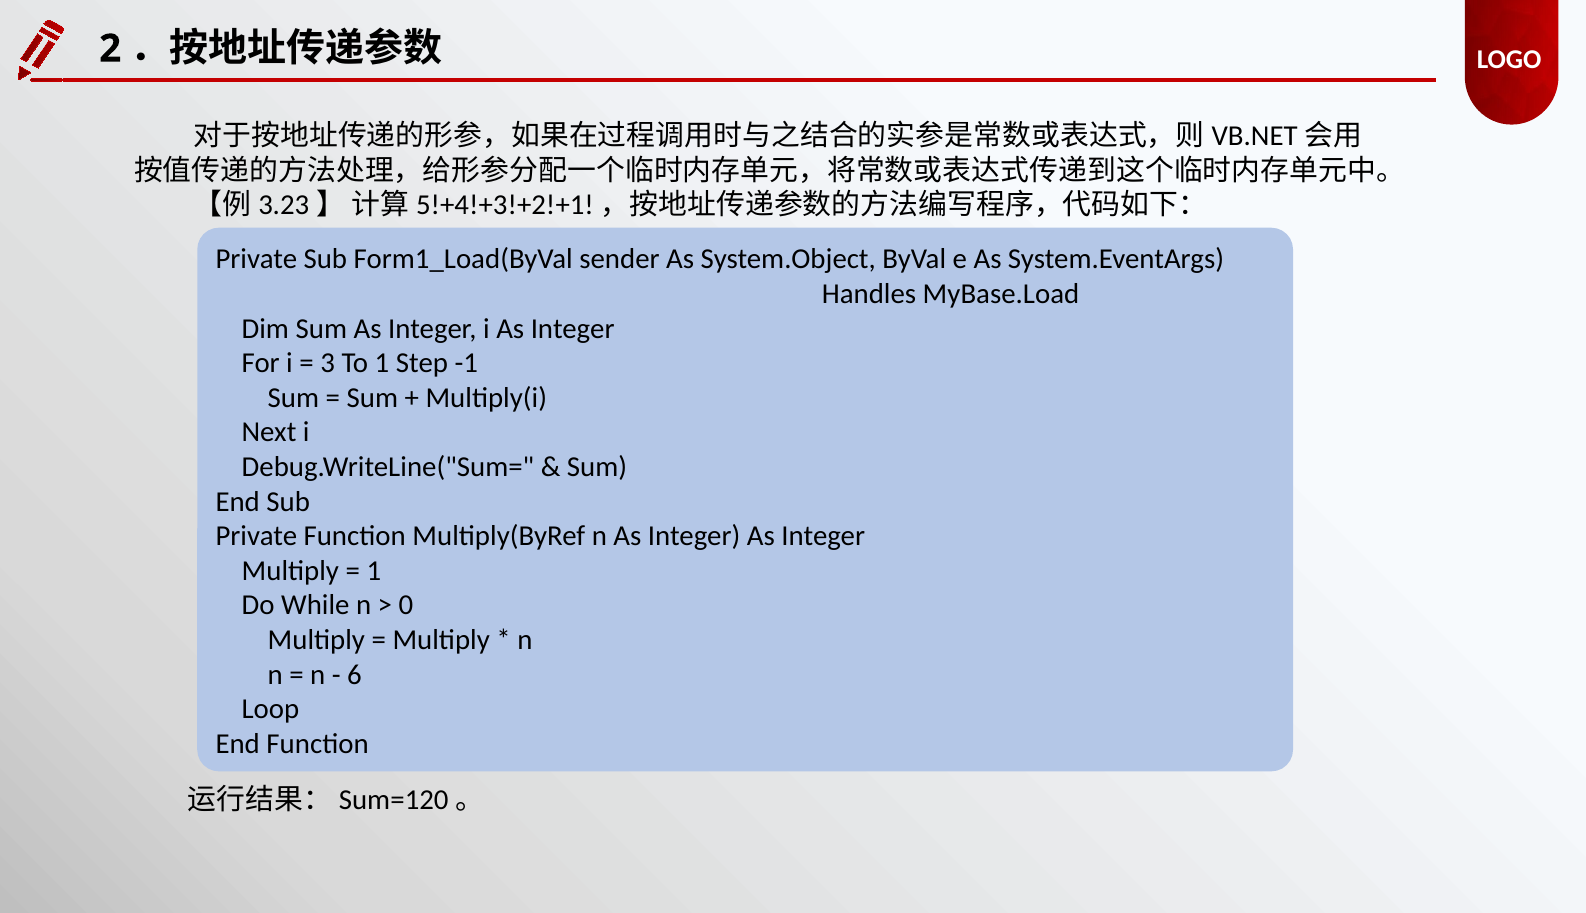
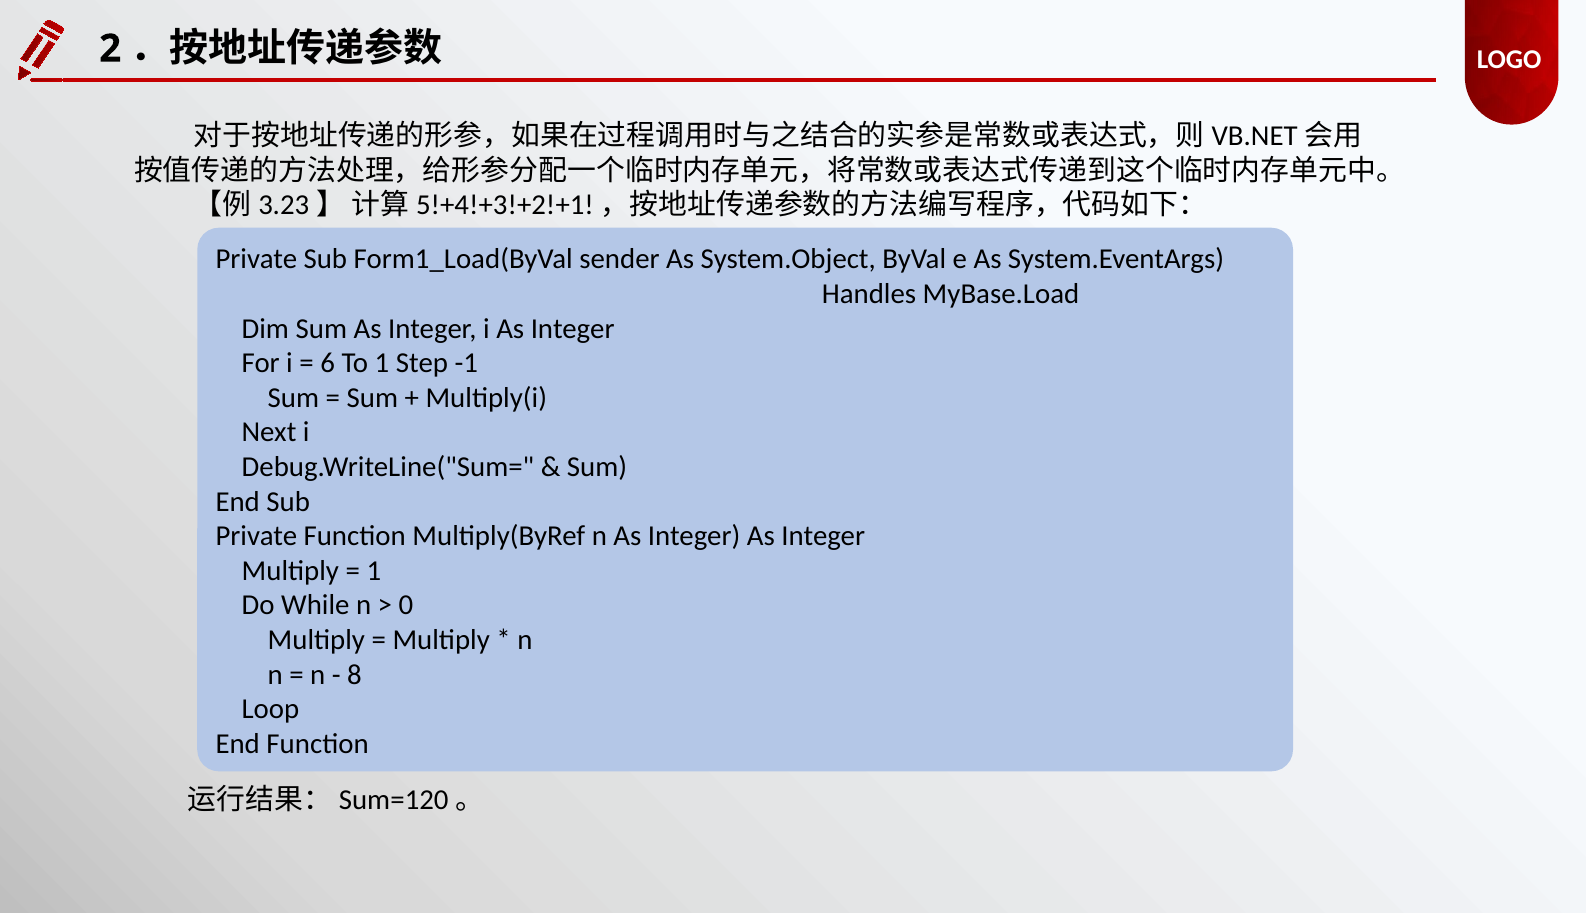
3: 3 -> 6
6: 6 -> 8
